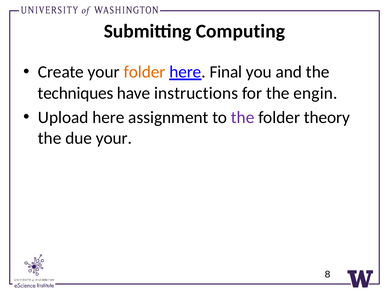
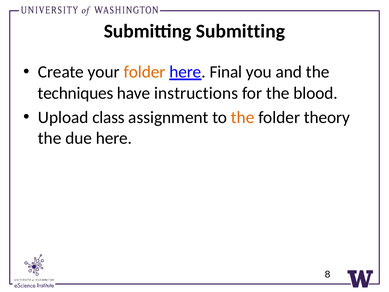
Submitting Computing: Computing -> Submitting
engin: engin -> blood
Upload here: here -> class
the at (243, 117) colour: purple -> orange
due your: your -> here
